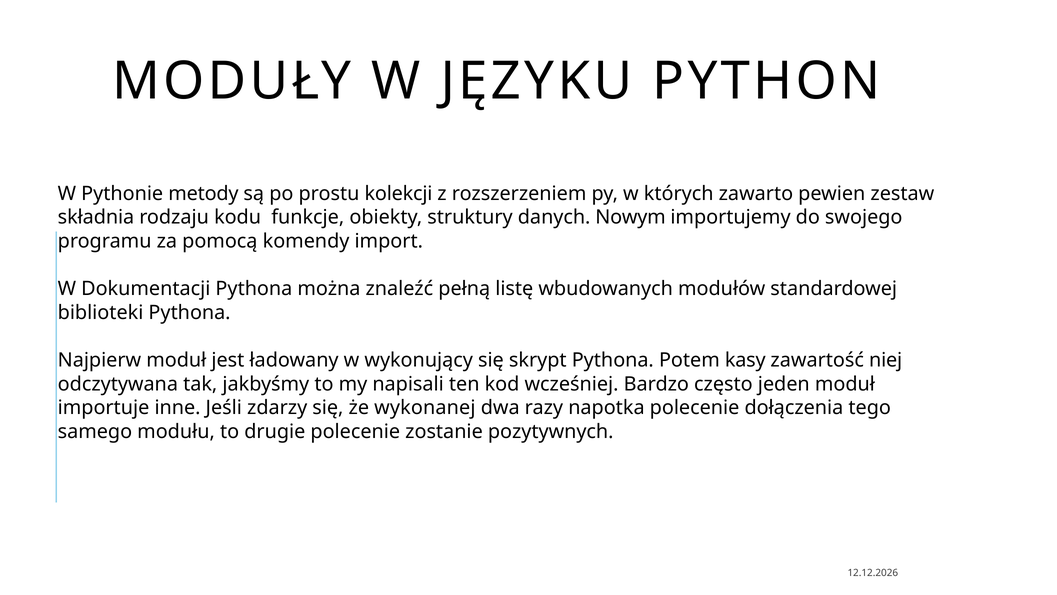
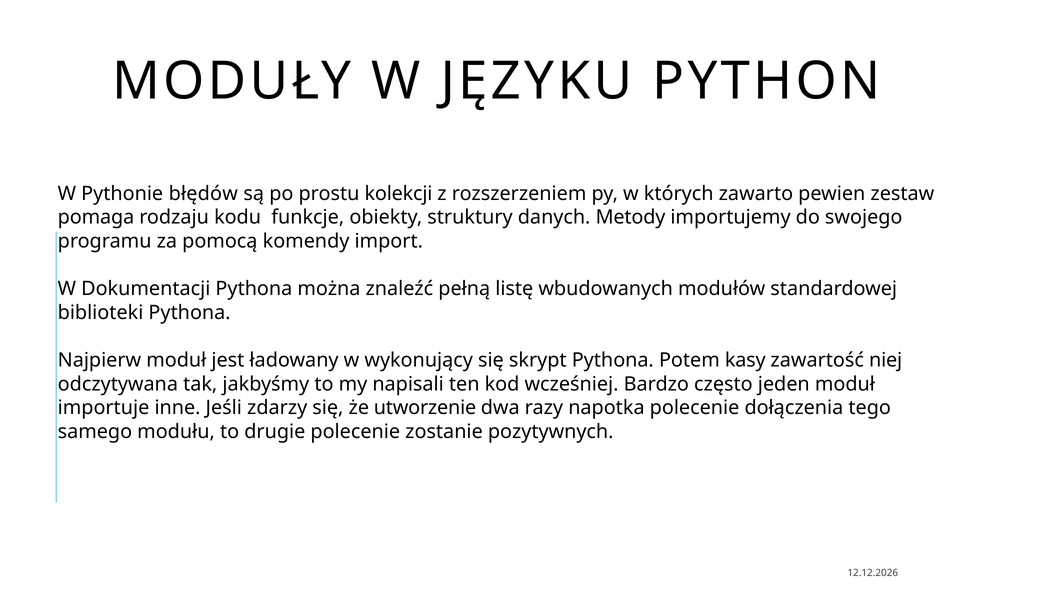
metody: metody -> błędów
składnia: składnia -> pomaga
Nowym: Nowym -> Metody
wykonanej: wykonanej -> utworzenie
